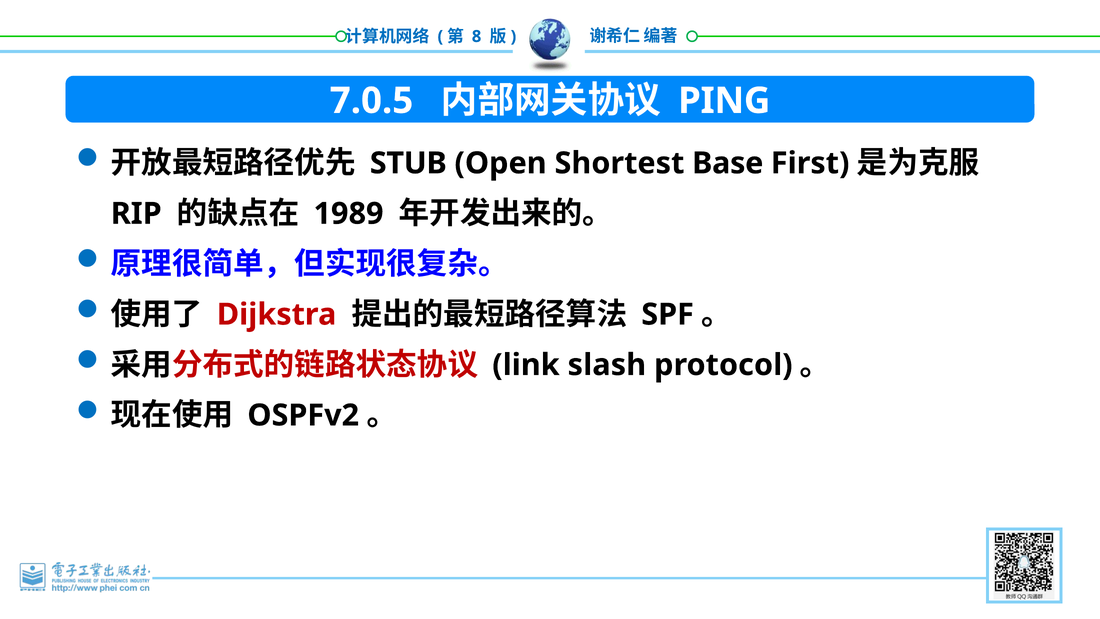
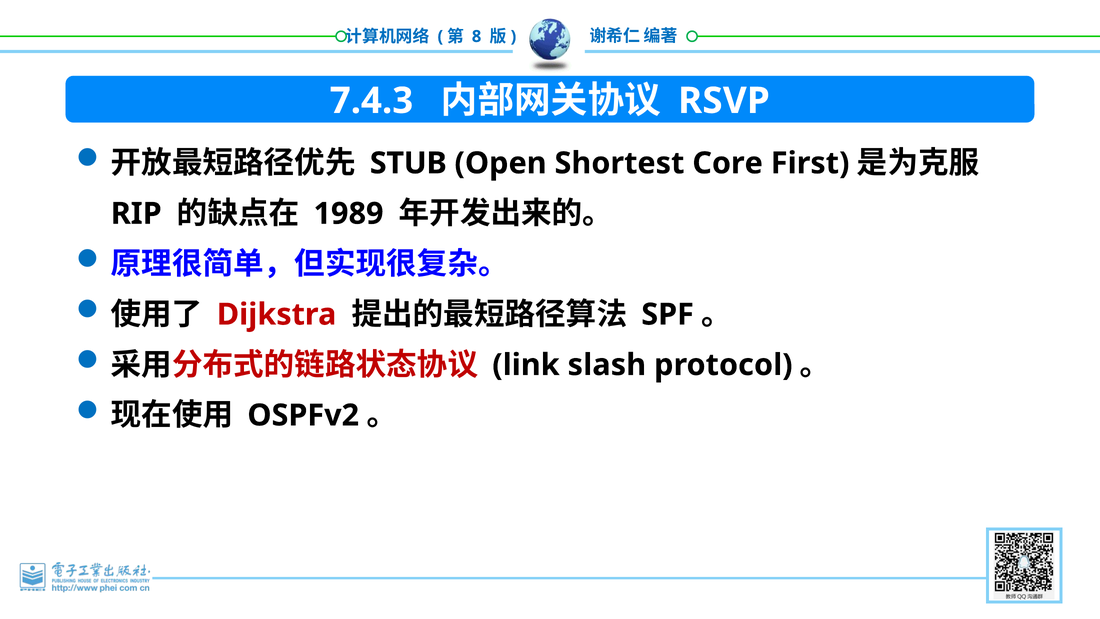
7.0.5: 7.0.5 -> 7.4.3
PING: PING -> RSVP
Base: Base -> Core
